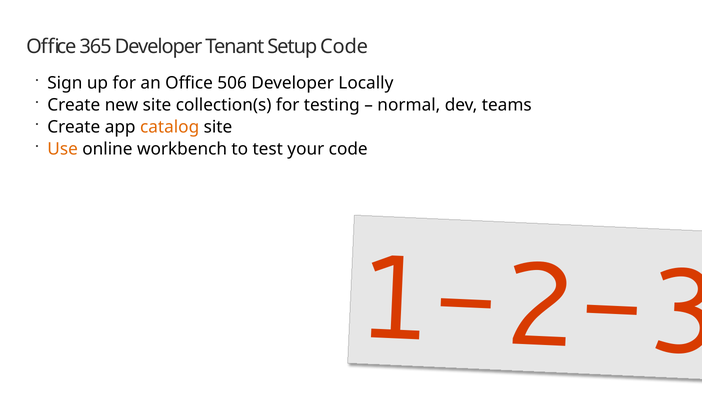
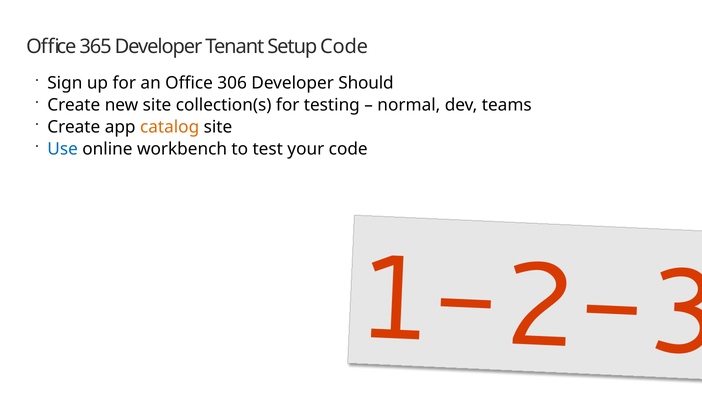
506: 506 -> 306
Locally: Locally -> Should
Use colour: orange -> blue
